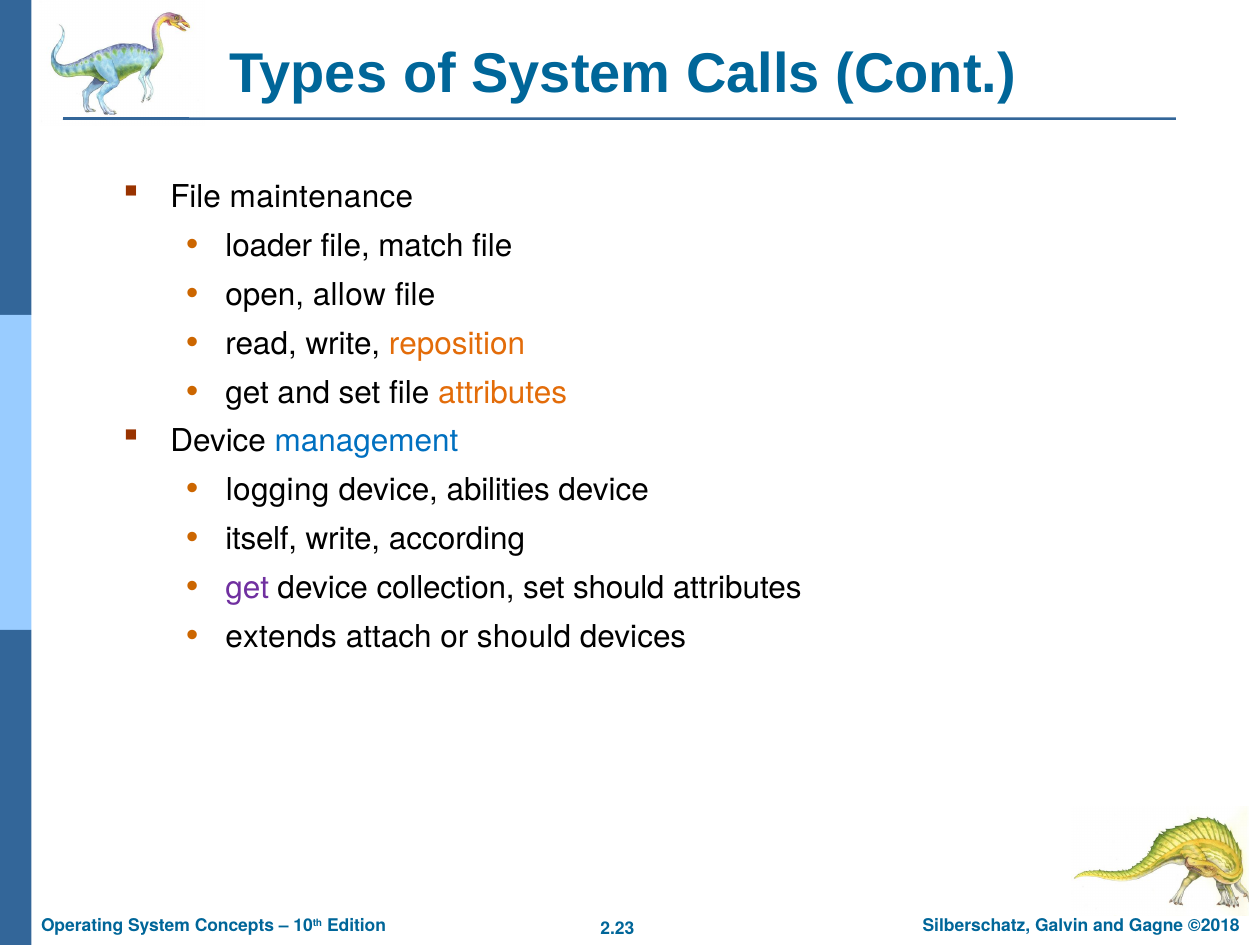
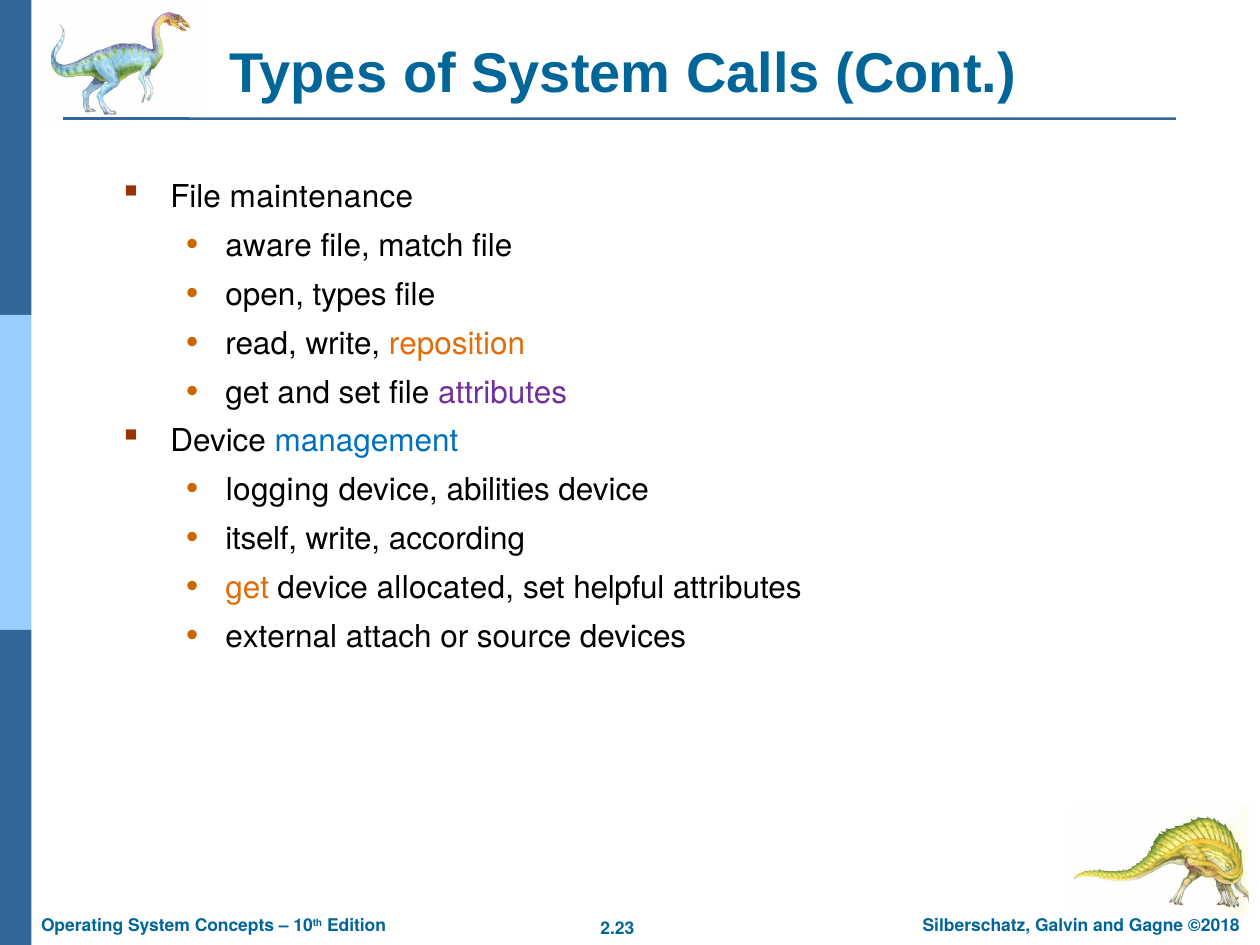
loader: loader -> aware
open allow: allow -> types
attributes at (503, 393) colour: orange -> purple
get at (247, 588) colour: purple -> orange
collection: collection -> allocated
set should: should -> helpful
extends: extends -> external
or should: should -> source
